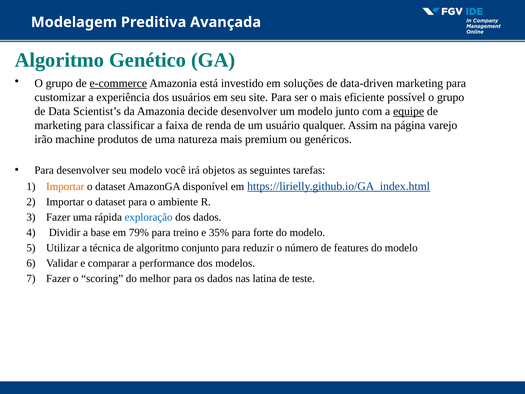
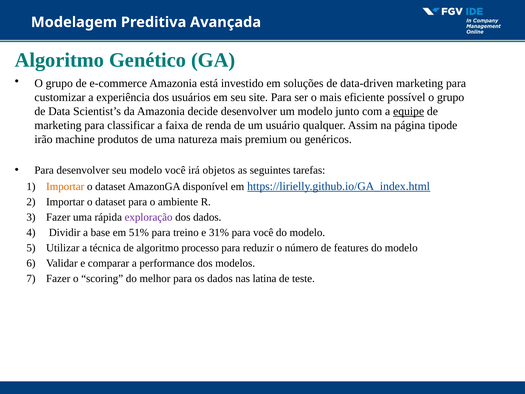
e-commerce underline: present -> none
varejo: varejo -> tipode
exploração colour: blue -> purple
79%: 79% -> 51%
35%: 35% -> 31%
para forte: forte -> você
conjunto: conjunto -> processo
